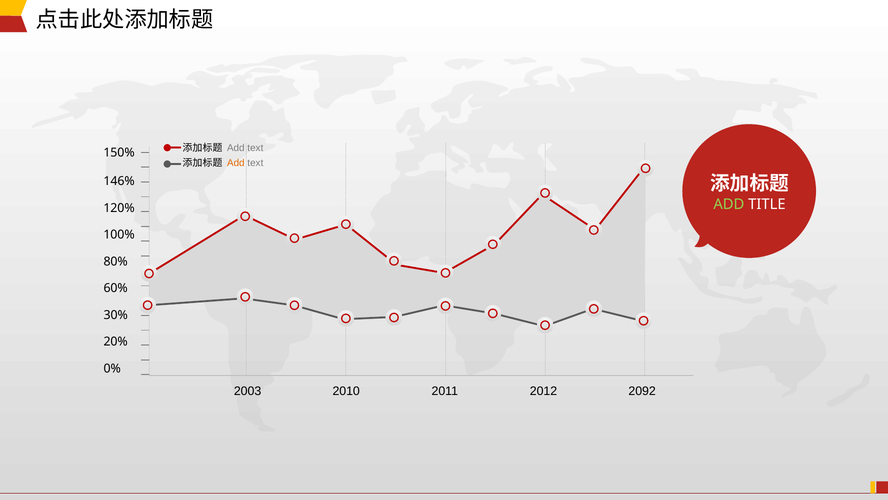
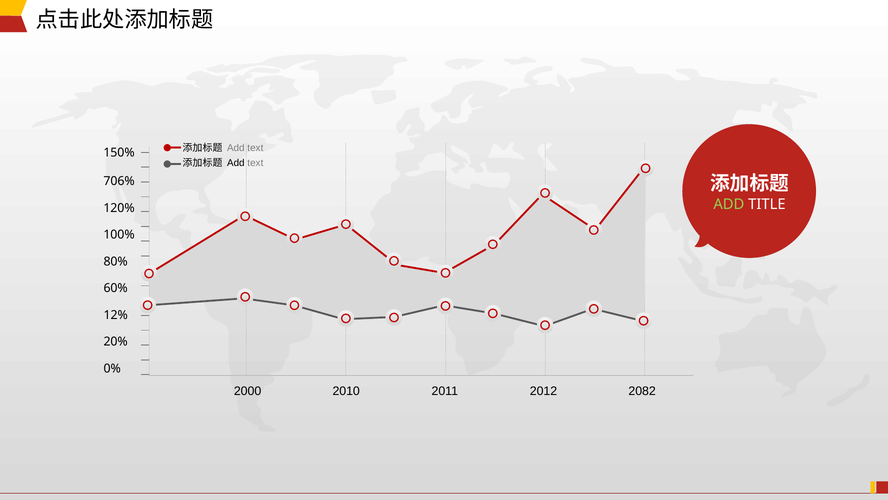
Add at (236, 163) colour: orange -> black
146%: 146% -> 706%
30%: 30% -> 12%
2003: 2003 -> 2000
2092: 2092 -> 2082
